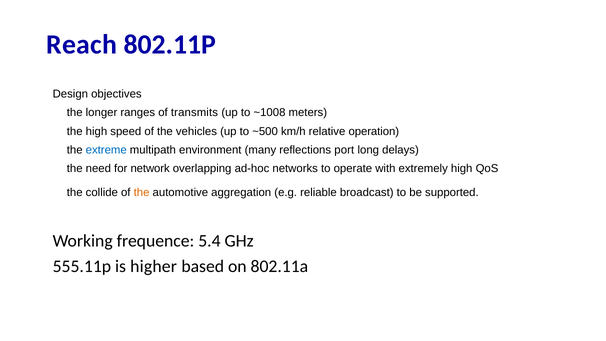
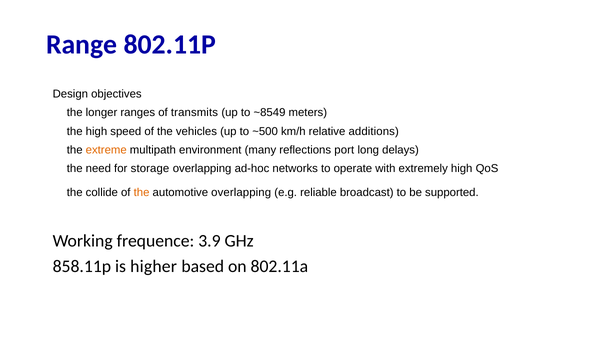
Reach: Reach -> Range
~1008: ~1008 -> ~8549
operation: operation -> additions
extreme colour: blue -> orange
network: network -> storage
automotive aggregation: aggregation -> overlapping
5.4: 5.4 -> 3.9
555.11p: 555.11p -> 858.11p
